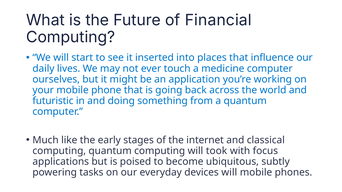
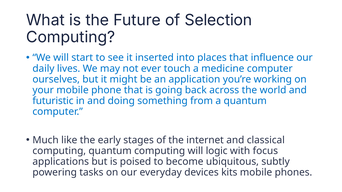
Financial: Financial -> Selection
took: took -> logic
devices will: will -> kits
